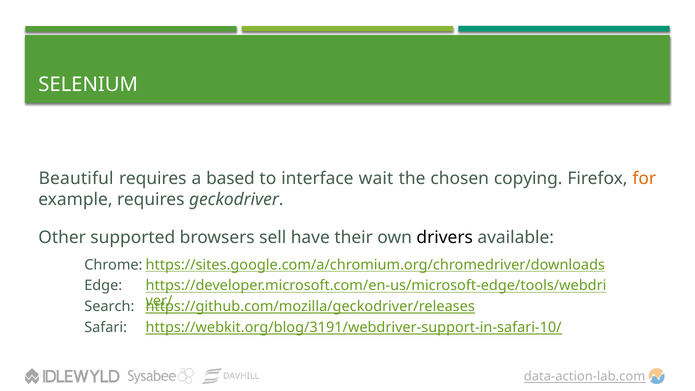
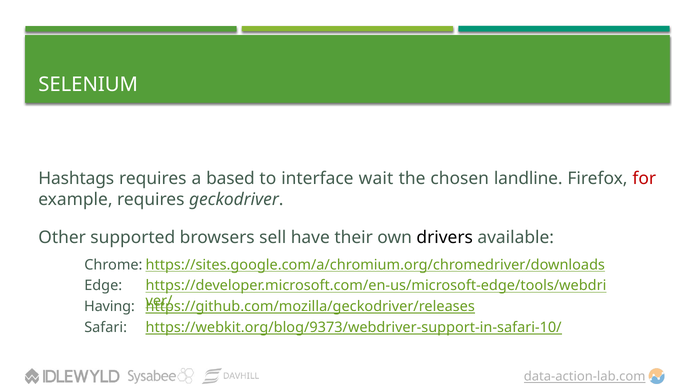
Beautiful: Beautiful -> Hashtags
copying: copying -> landline
for colour: orange -> red
Search: Search -> Having
https://webkit.org/blog/3191/webdriver-support-in-safari-10/: https://webkit.org/blog/3191/webdriver-support-in-safari-10/ -> https://webkit.org/blog/9373/webdriver-support-in-safari-10/
